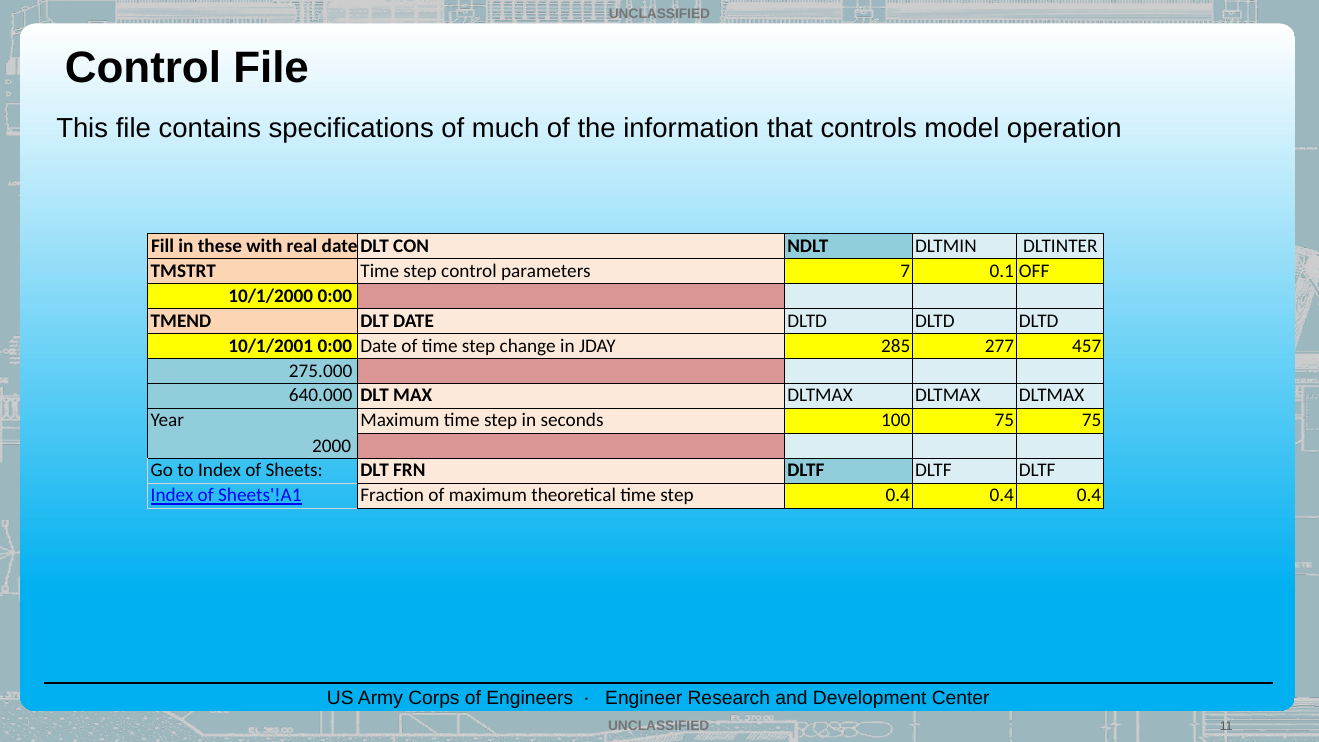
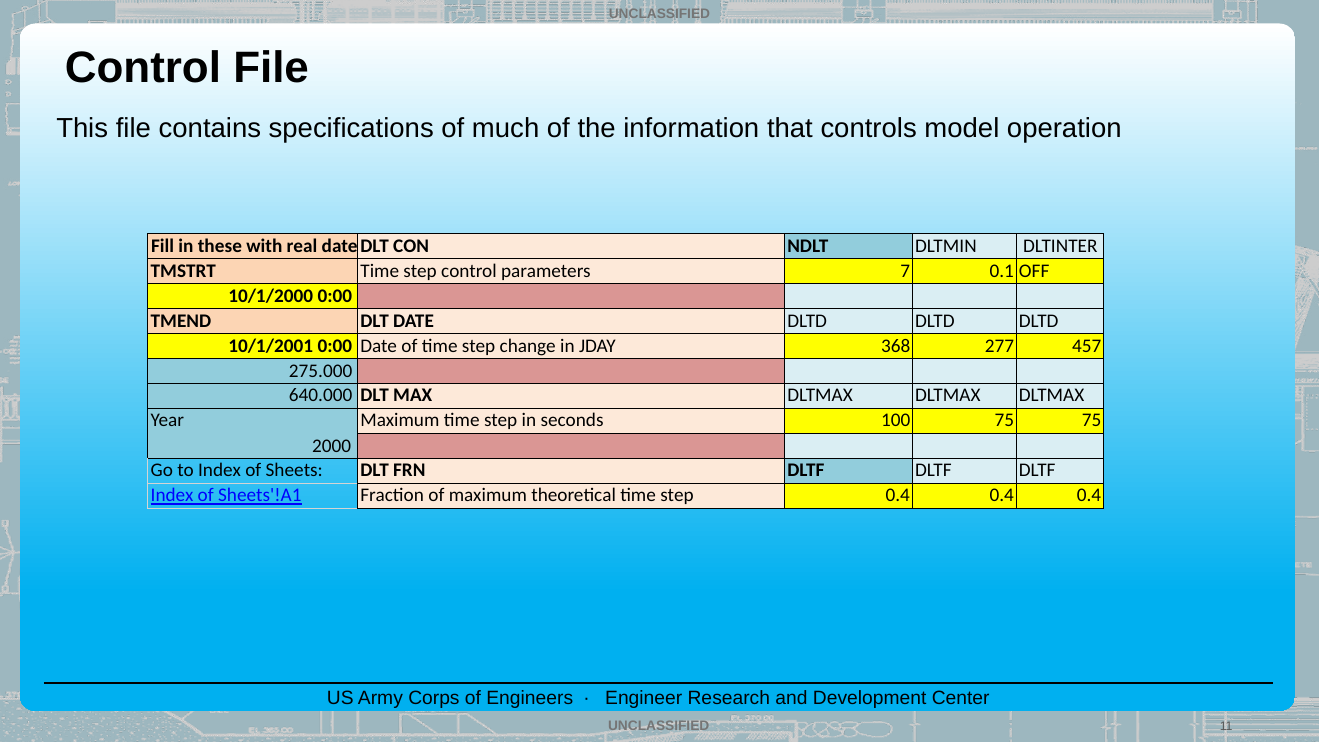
285: 285 -> 368
